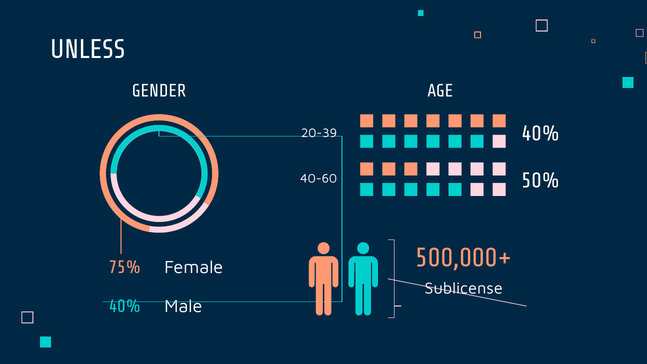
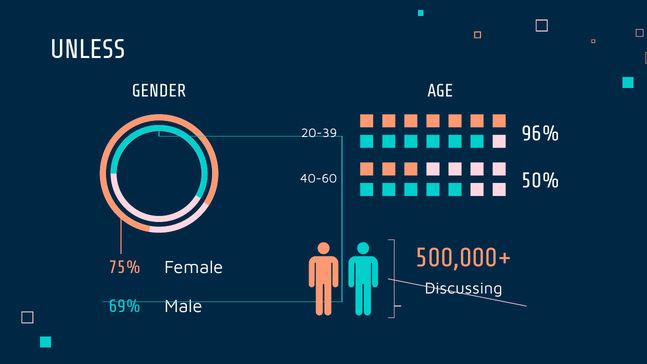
40% at (541, 134): 40% -> 96%
Sublicense: Sublicense -> Discussing
40% at (125, 306): 40% -> 69%
